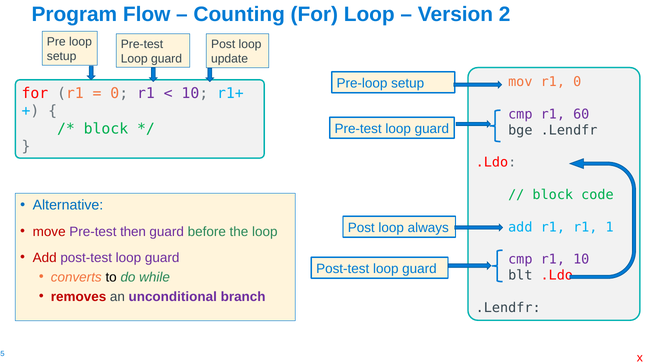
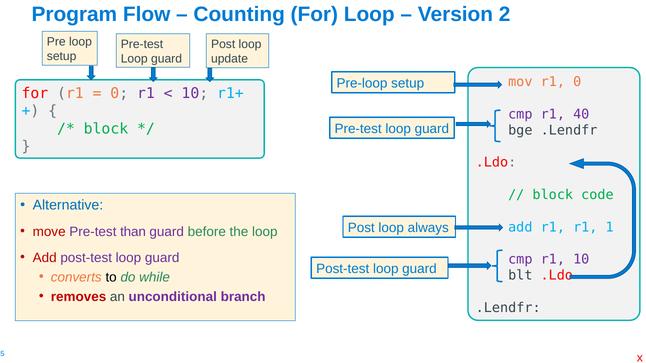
60: 60 -> 40
then: then -> than
